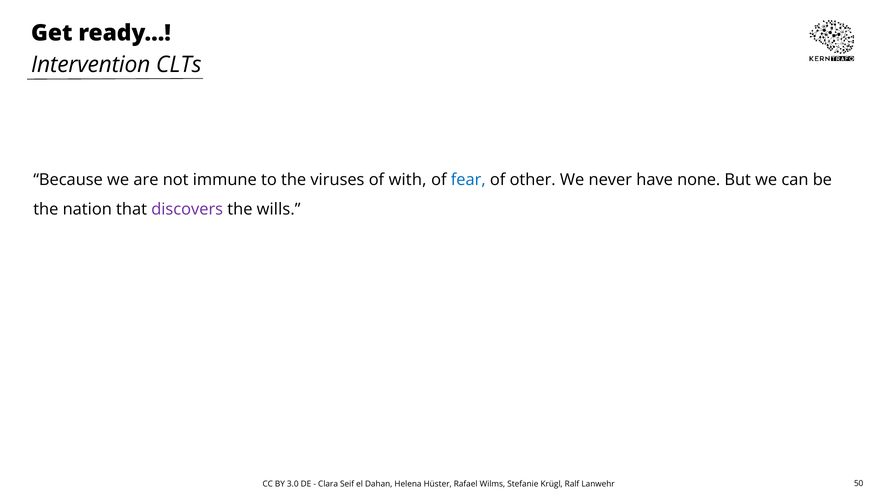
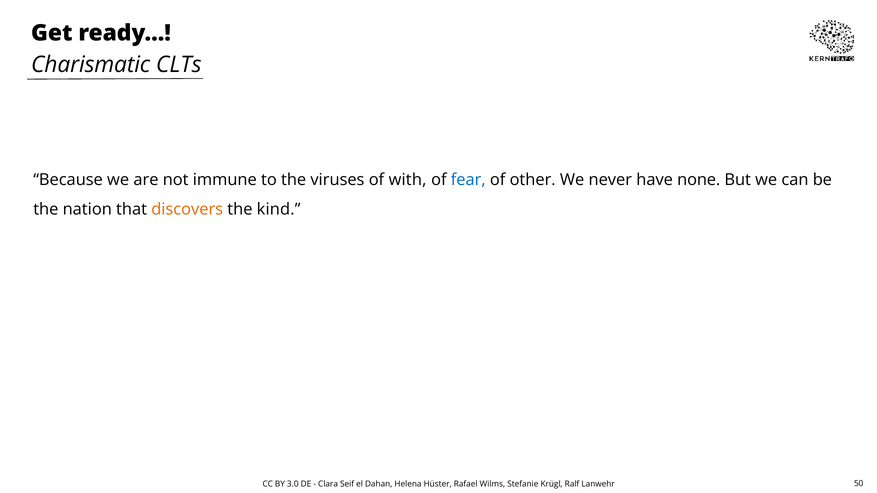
Intervention: Intervention -> Charismatic
discovers colour: purple -> orange
wills: wills -> kind
